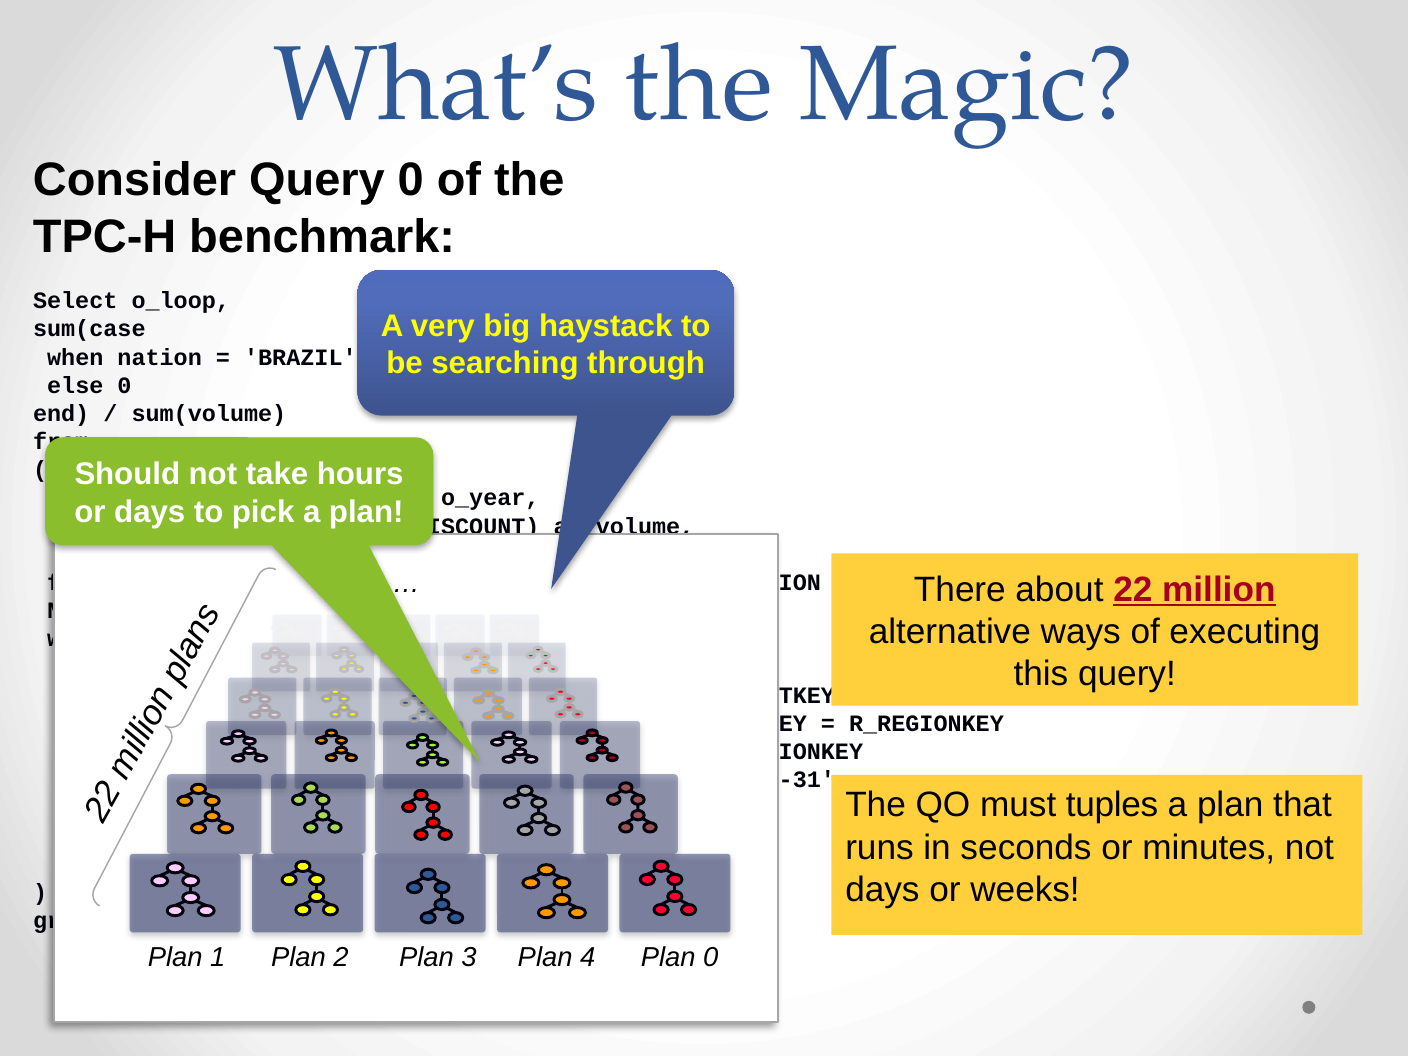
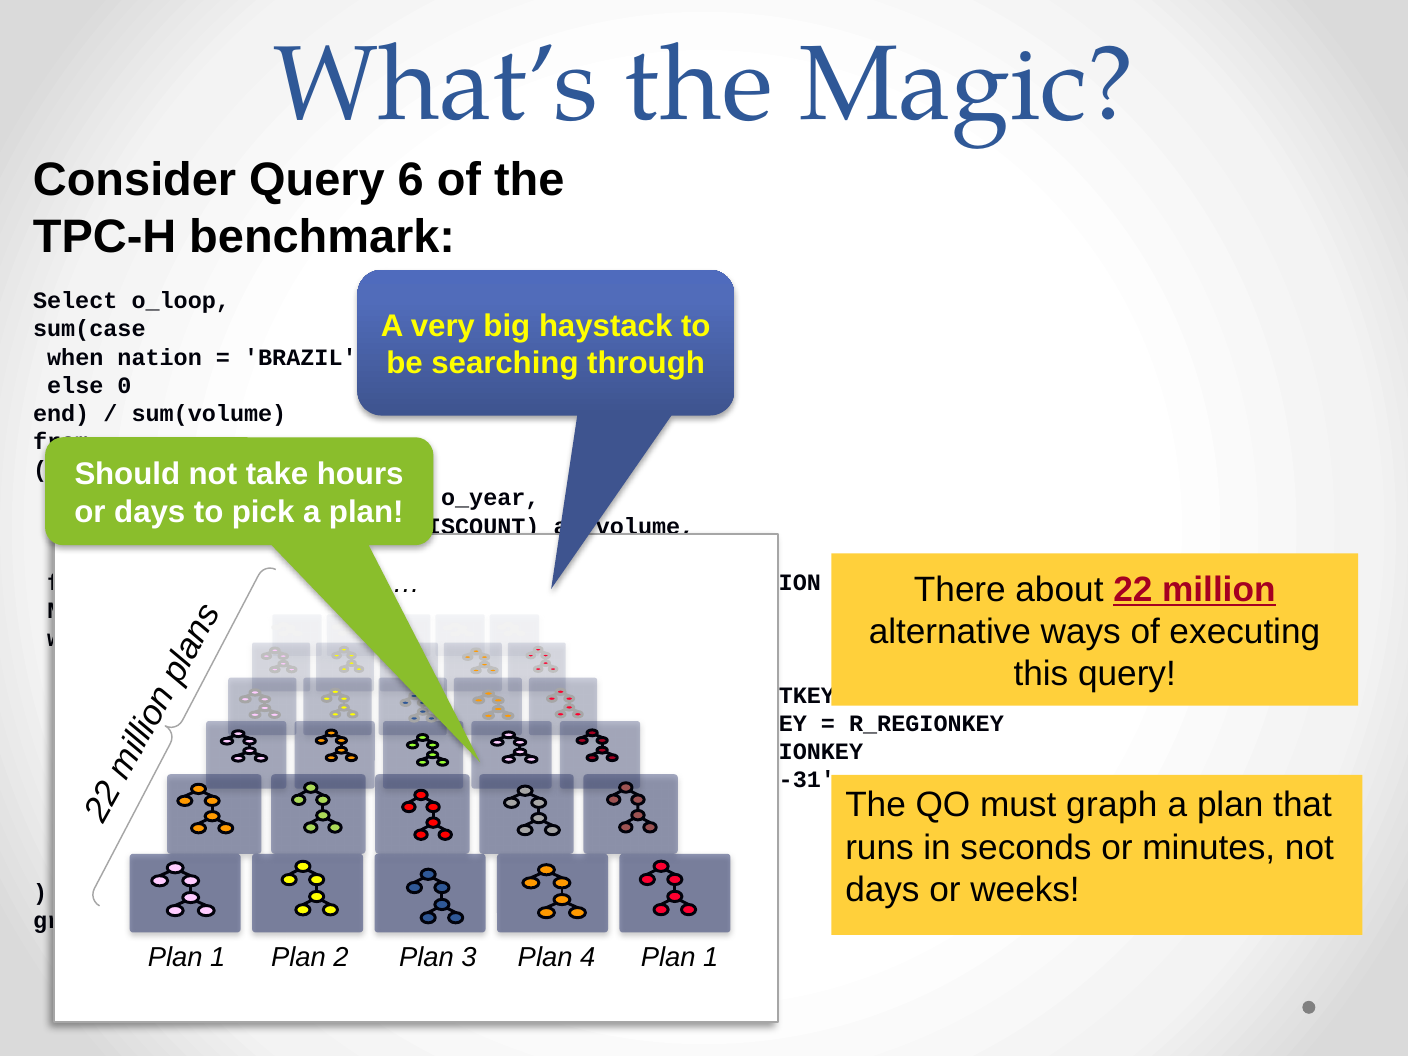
Query 0: 0 -> 6
tuples: tuples -> graph
4 Plan 0: 0 -> 1
